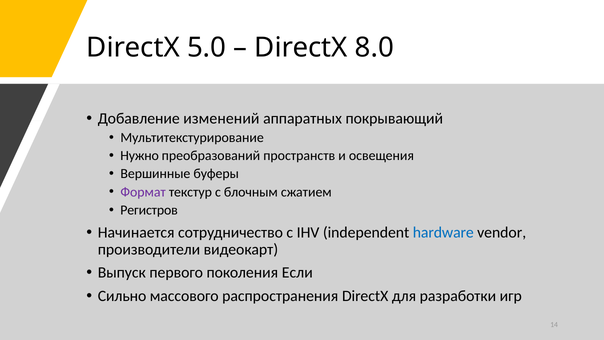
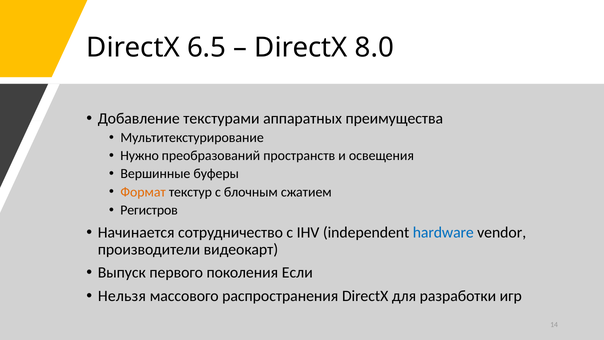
5.0: 5.0 -> 6.5
изменений: изменений -> текстурами
покрывающий: покрывающий -> преимущества
Формат colour: purple -> orange
Сильно: Сильно -> Нельзя
